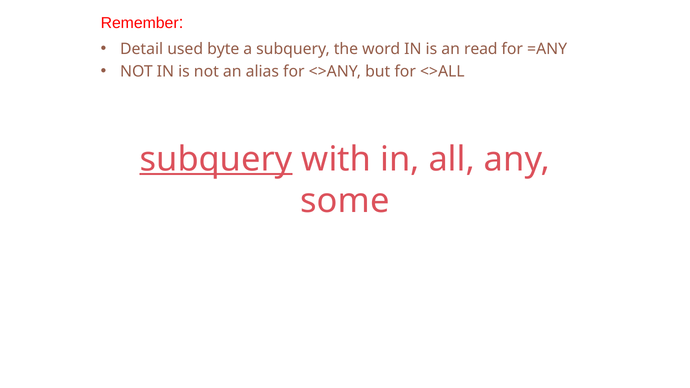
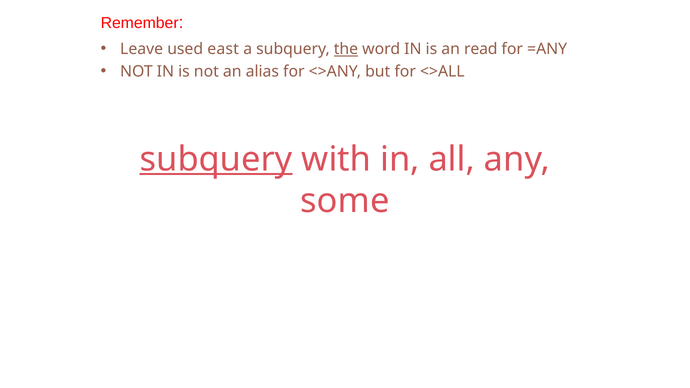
Detail: Detail -> Leave
byte: byte -> east
the underline: none -> present
